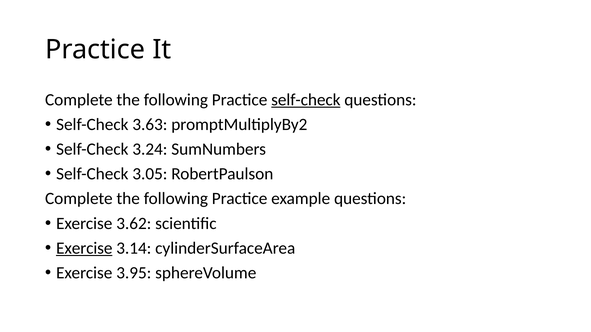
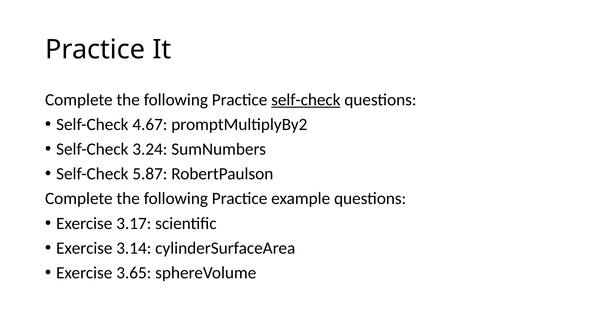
3.63: 3.63 -> 4.67
3.05: 3.05 -> 5.87
3.62: 3.62 -> 3.17
Exercise at (84, 248) underline: present -> none
3.95: 3.95 -> 3.65
